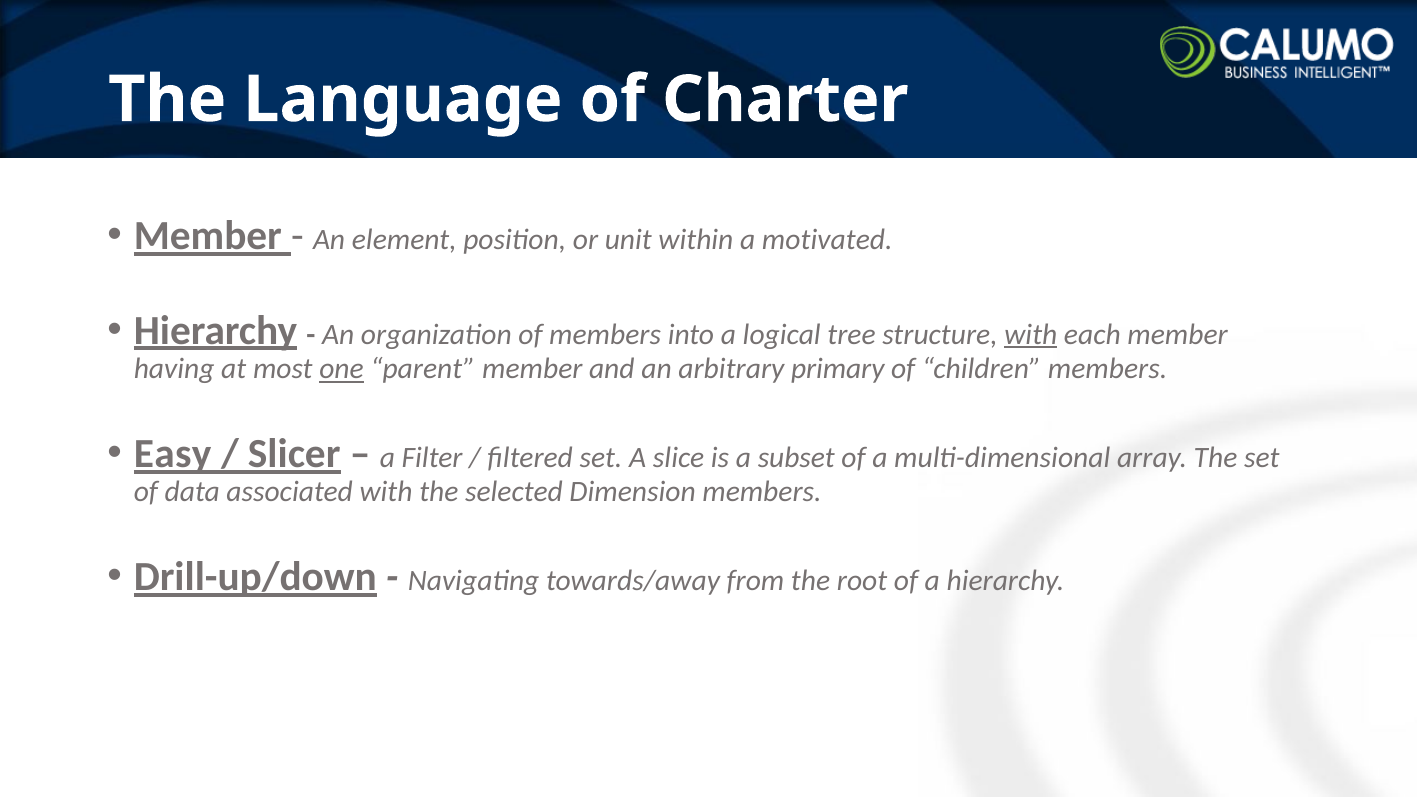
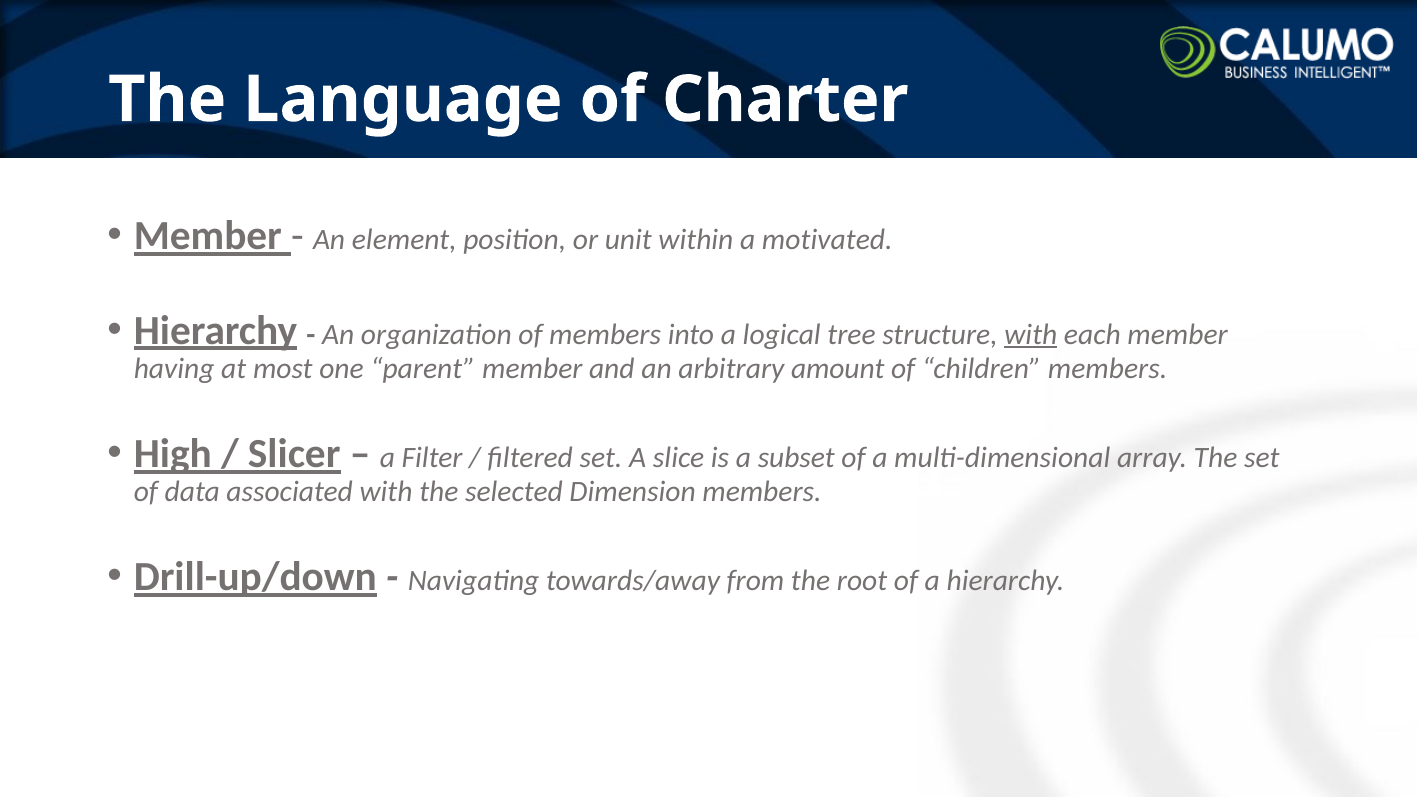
one underline: present -> none
primary: primary -> amount
Easy: Easy -> High
